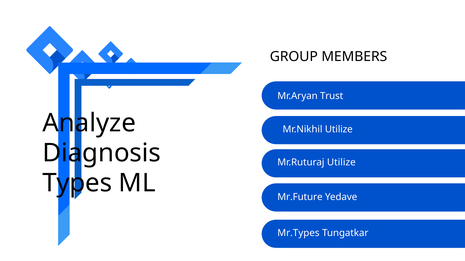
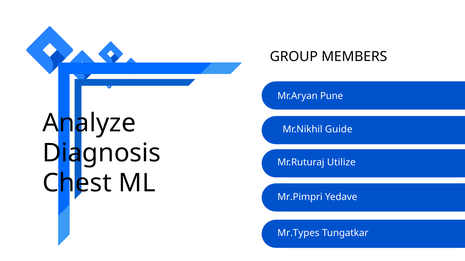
Trust: Trust -> Pune
Mr.Nikhil Utilize: Utilize -> Guide
Types: Types -> Chest
Mr.Future: Mr.Future -> Mr.Pimpri
